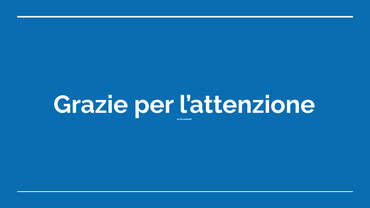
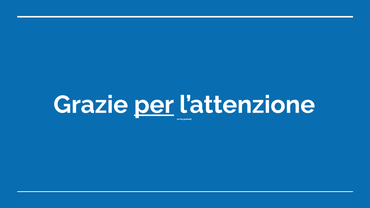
per underline: none -> present
